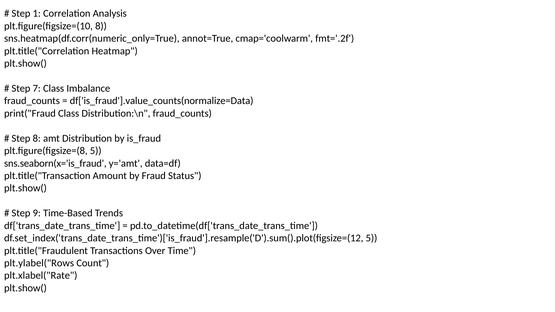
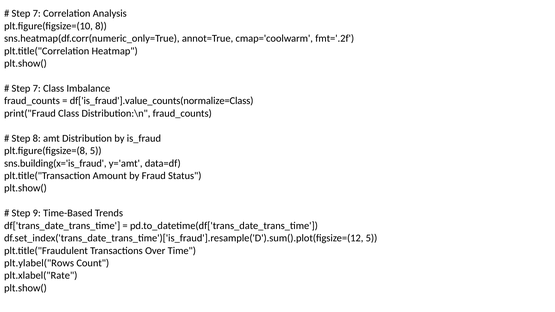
1 at (37, 13): 1 -> 7
df['is_fraud'].value_counts(normalize=Data: df['is_fraud'].value_counts(normalize=Data -> df['is_fraud'].value_counts(normalize=Class
sns.seaborn(x='is_fraud: sns.seaborn(x='is_fraud -> sns.building(x='is_fraud
